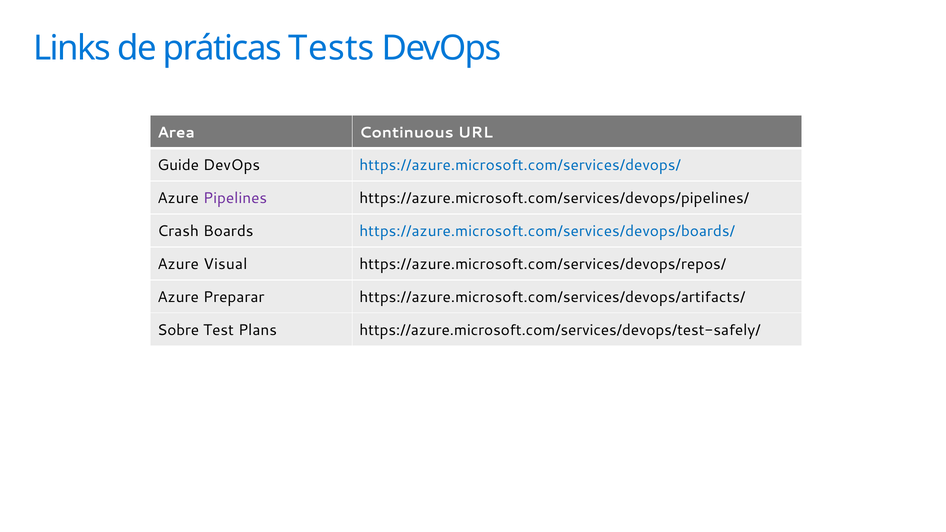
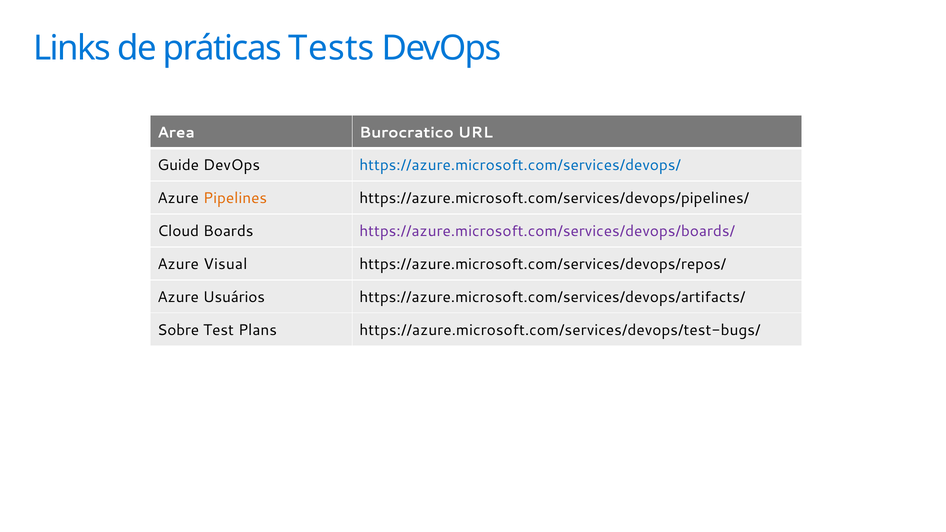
Continuous: Continuous -> Burocratico
Pipelines colour: purple -> orange
Crash: Crash -> Cloud
https://azure.microsoft.com/services/devops/boards/ colour: blue -> purple
Preparar: Preparar -> Usuários
https://azure.microsoft.com/services/devops/test-safely/: https://azure.microsoft.com/services/devops/test-safely/ -> https://azure.microsoft.com/services/devops/test-bugs/
